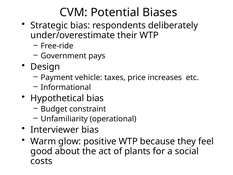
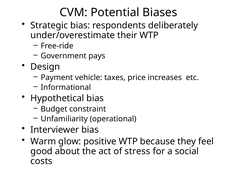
plants: plants -> stress
